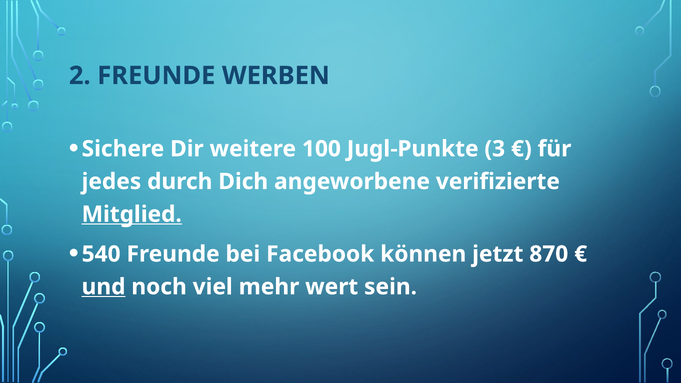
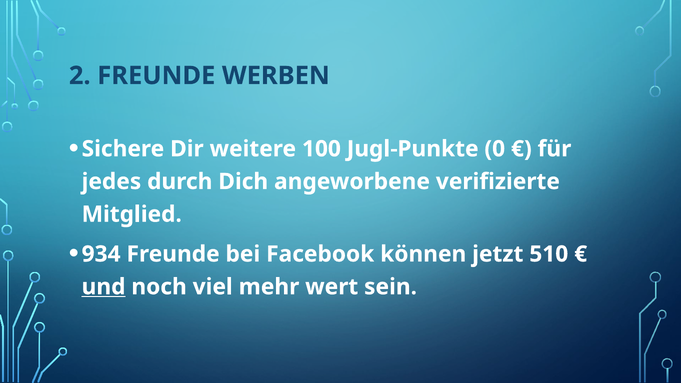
3: 3 -> 0
Mitglied underline: present -> none
540: 540 -> 934
870: 870 -> 510
